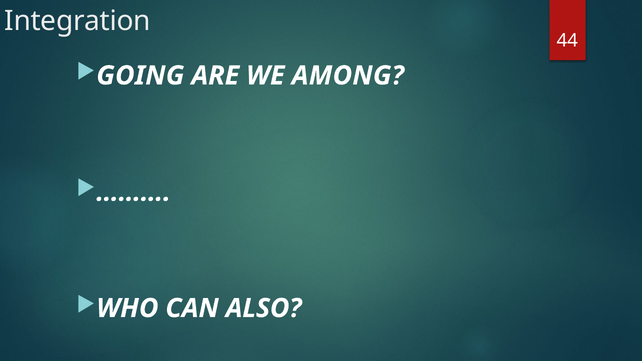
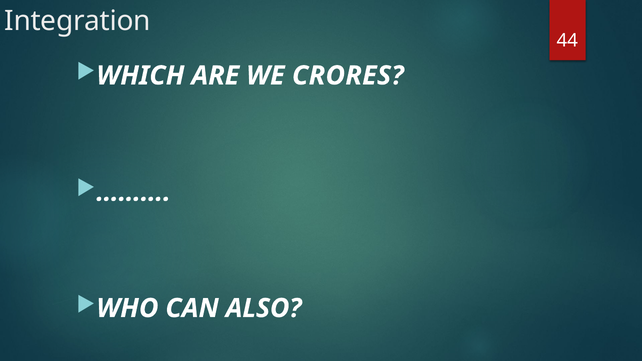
GOING: GOING -> WHICH
AMONG: AMONG -> CRORES
